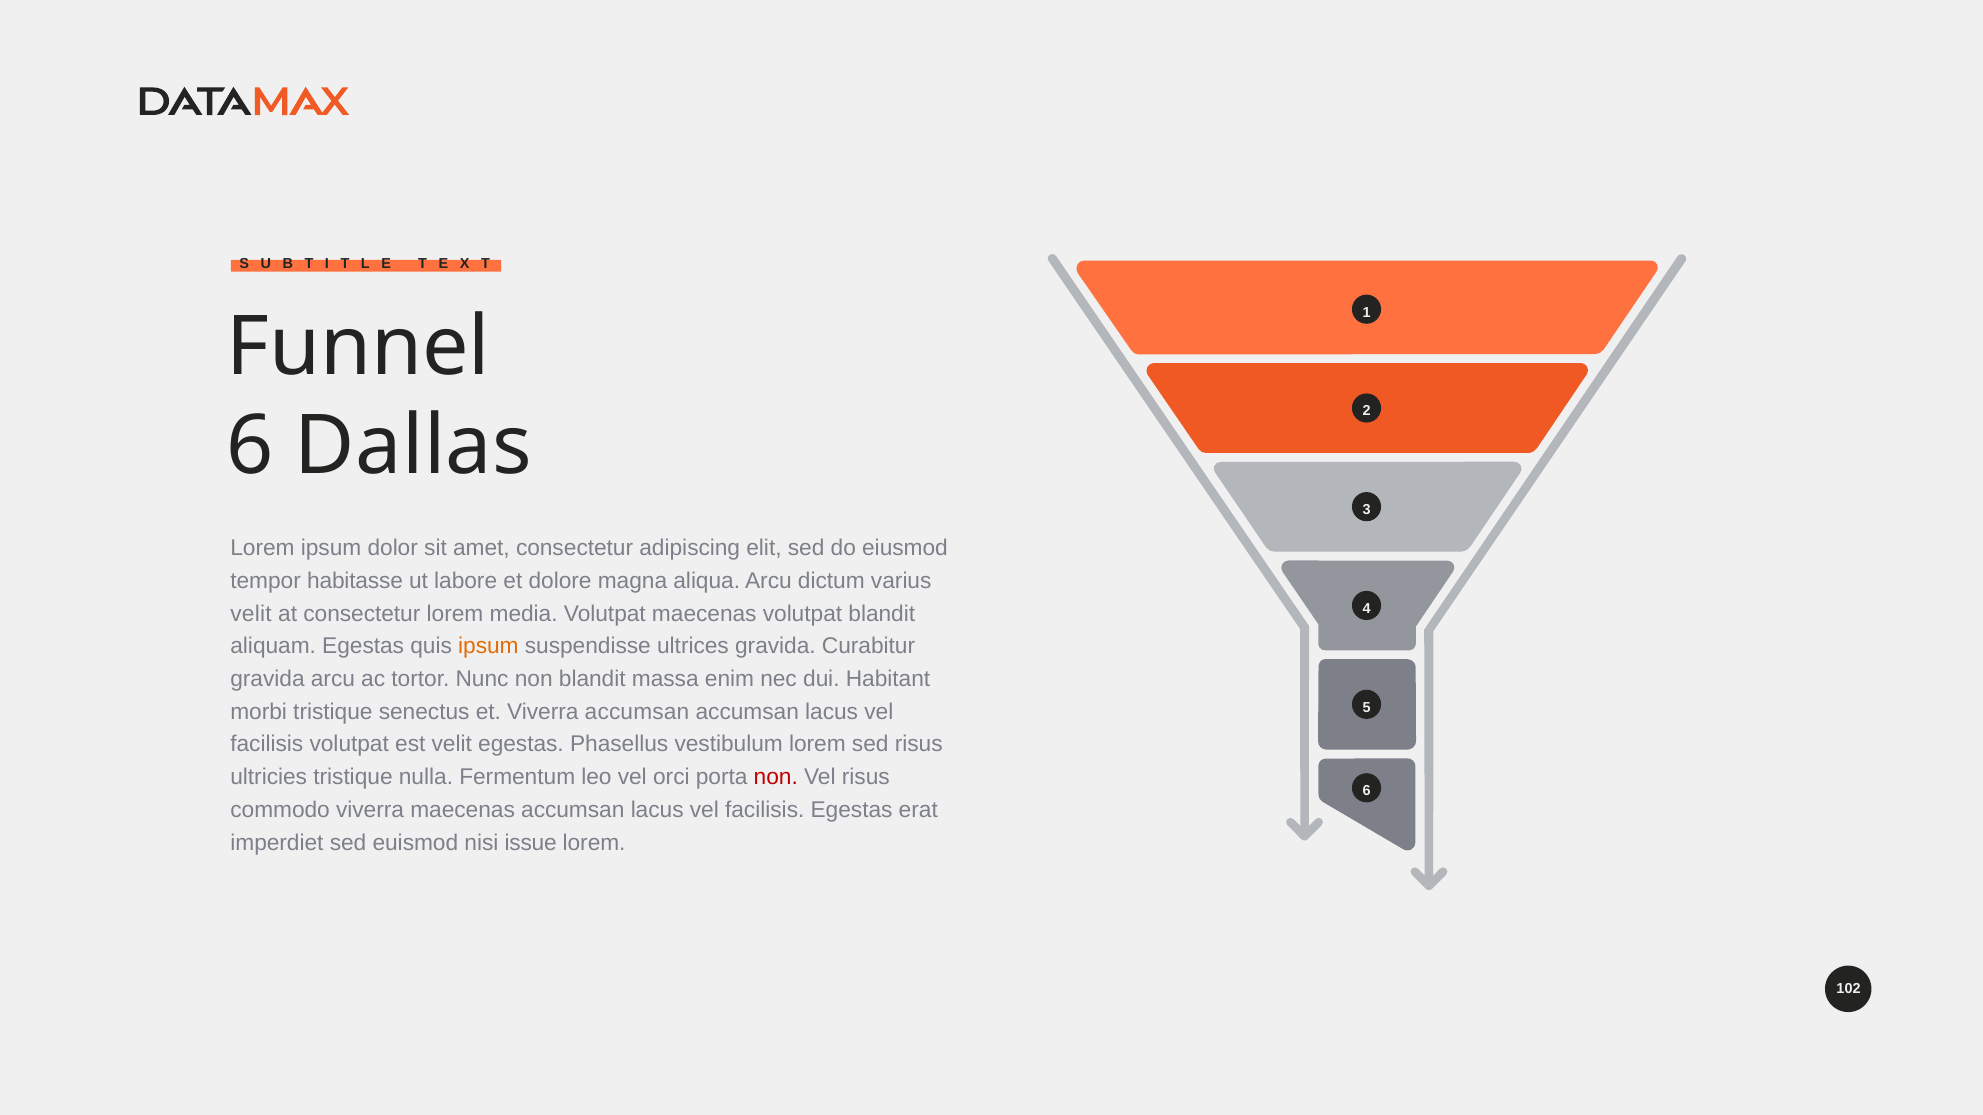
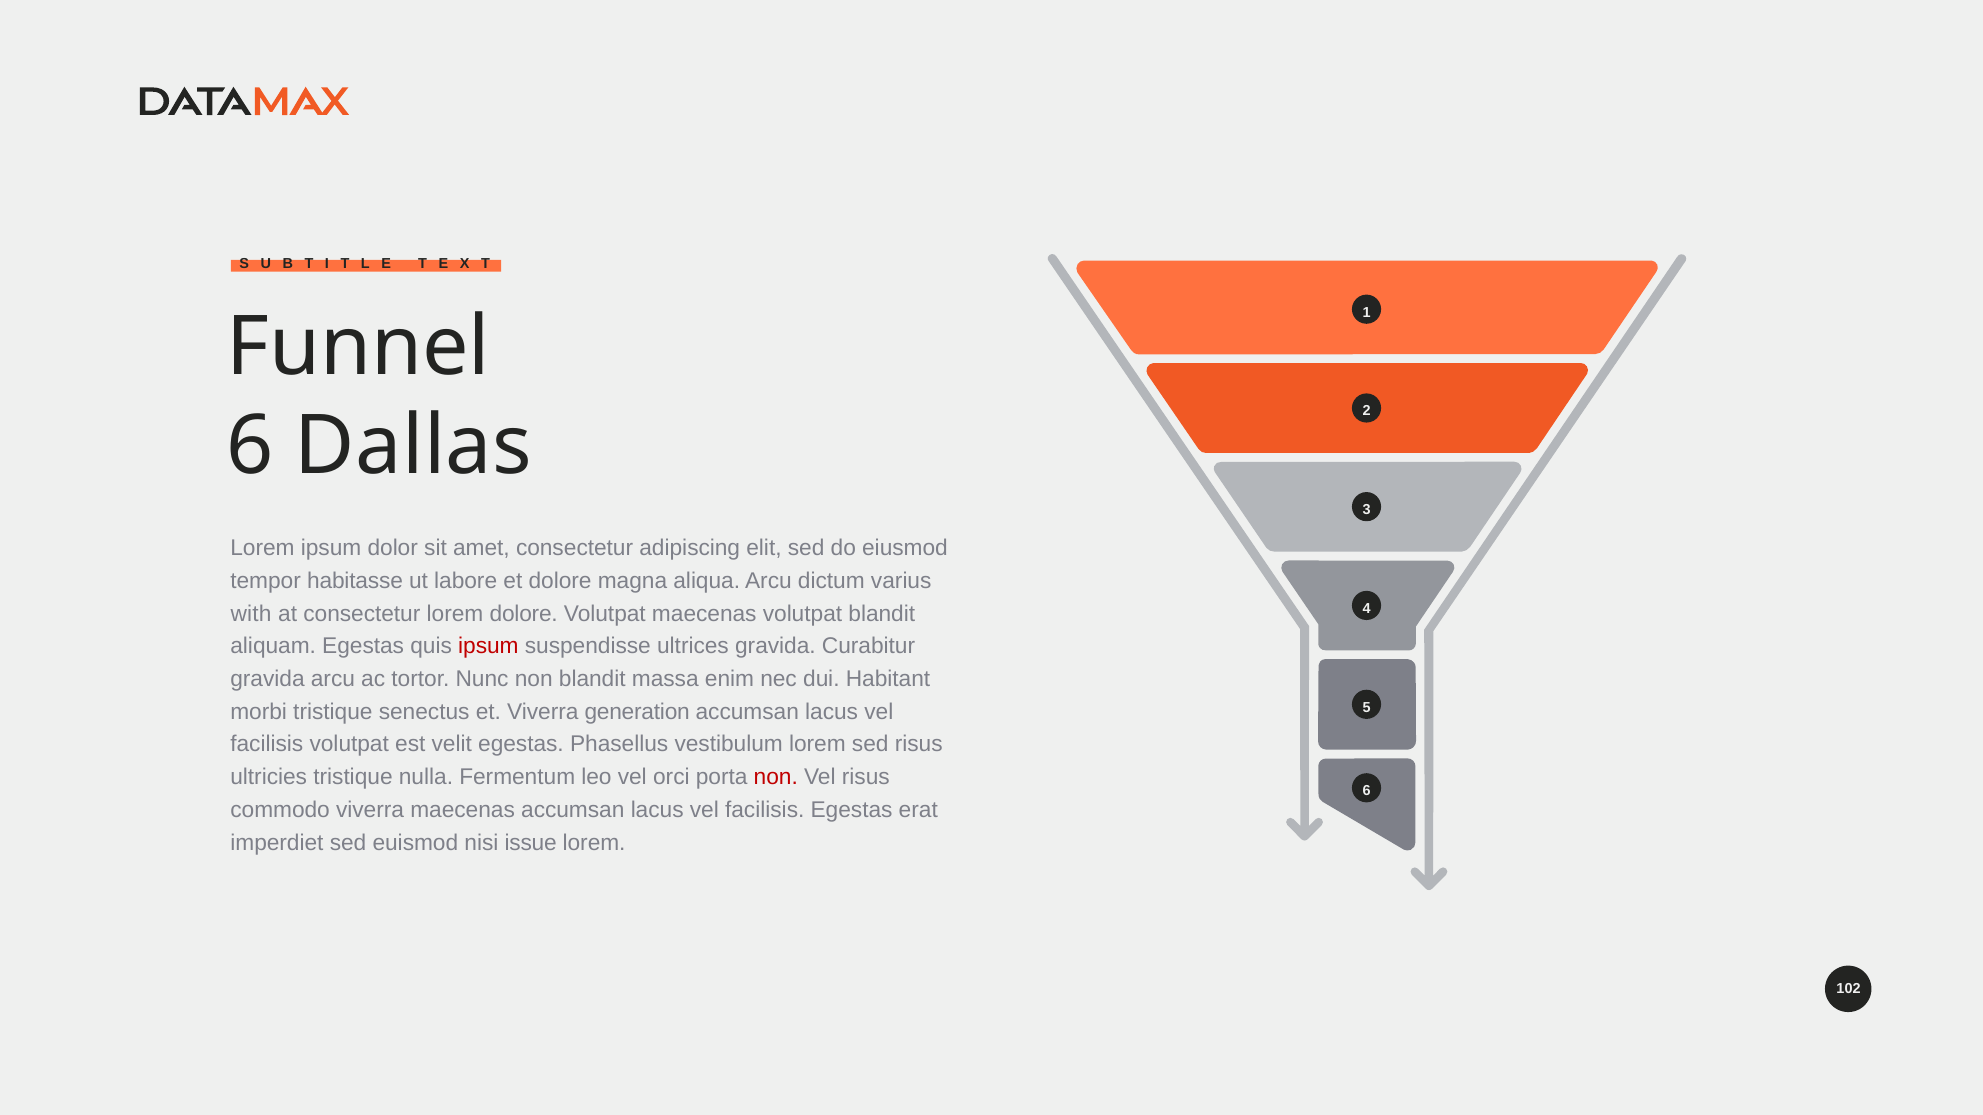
velit at (251, 614): velit -> with
lorem media: media -> dolore
ipsum at (488, 647) colour: orange -> red
Viverra accumsan: accumsan -> generation
